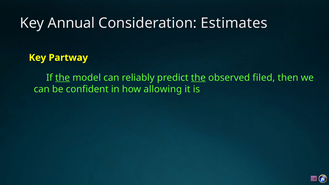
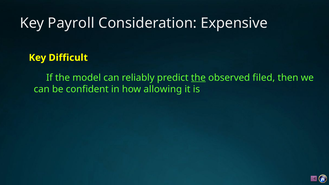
Annual: Annual -> Payroll
Estimates: Estimates -> Expensive
Partway: Partway -> Difficult
the at (63, 78) underline: present -> none
